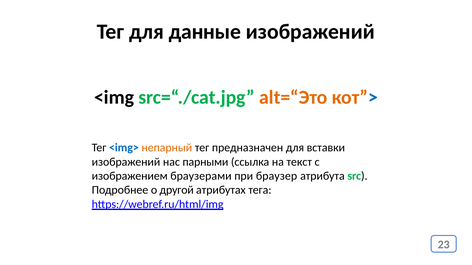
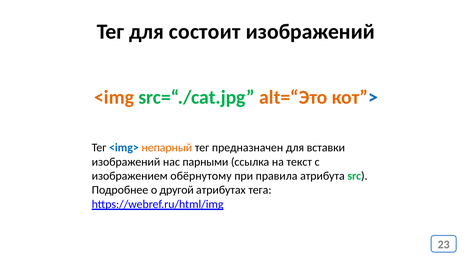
данные: данные -> состоит
<img colour: black -> orange
браузерами: браузерами -> обёрнутому
браузер: браузер -> правила
